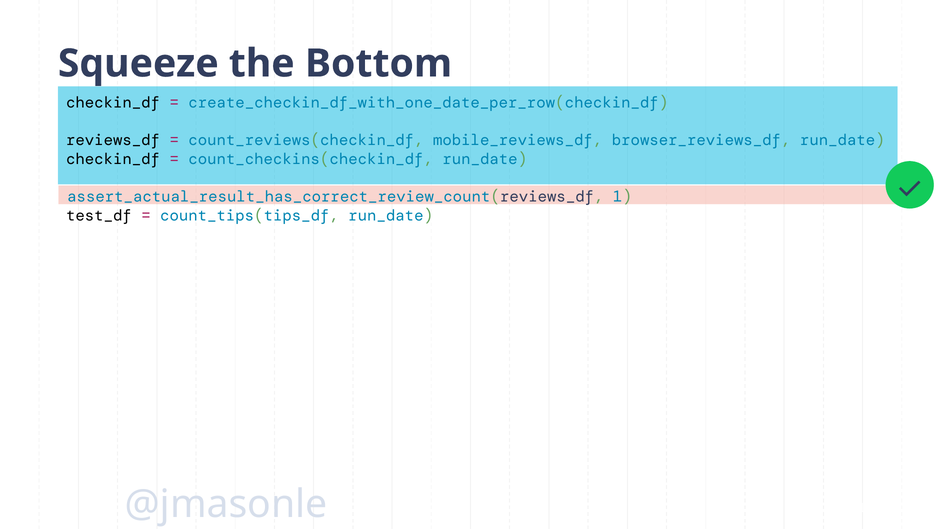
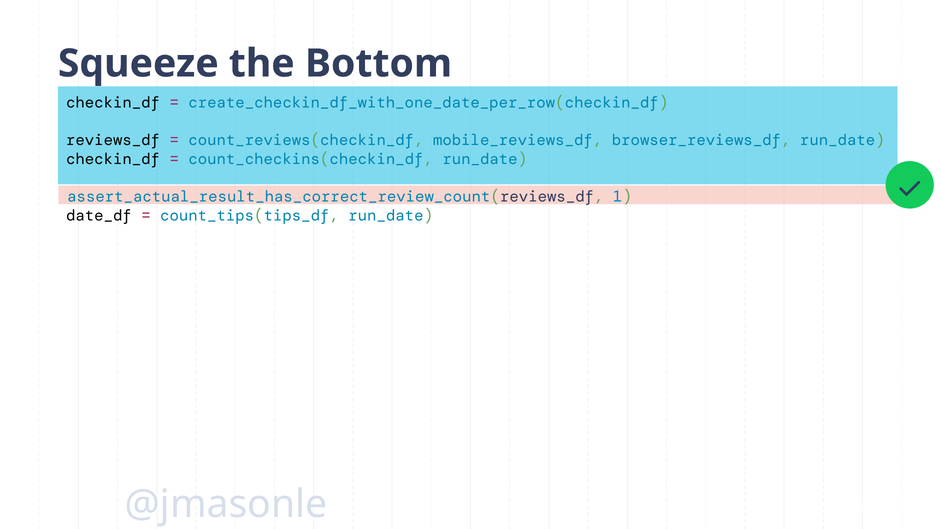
test_df: test_df -> date_df
